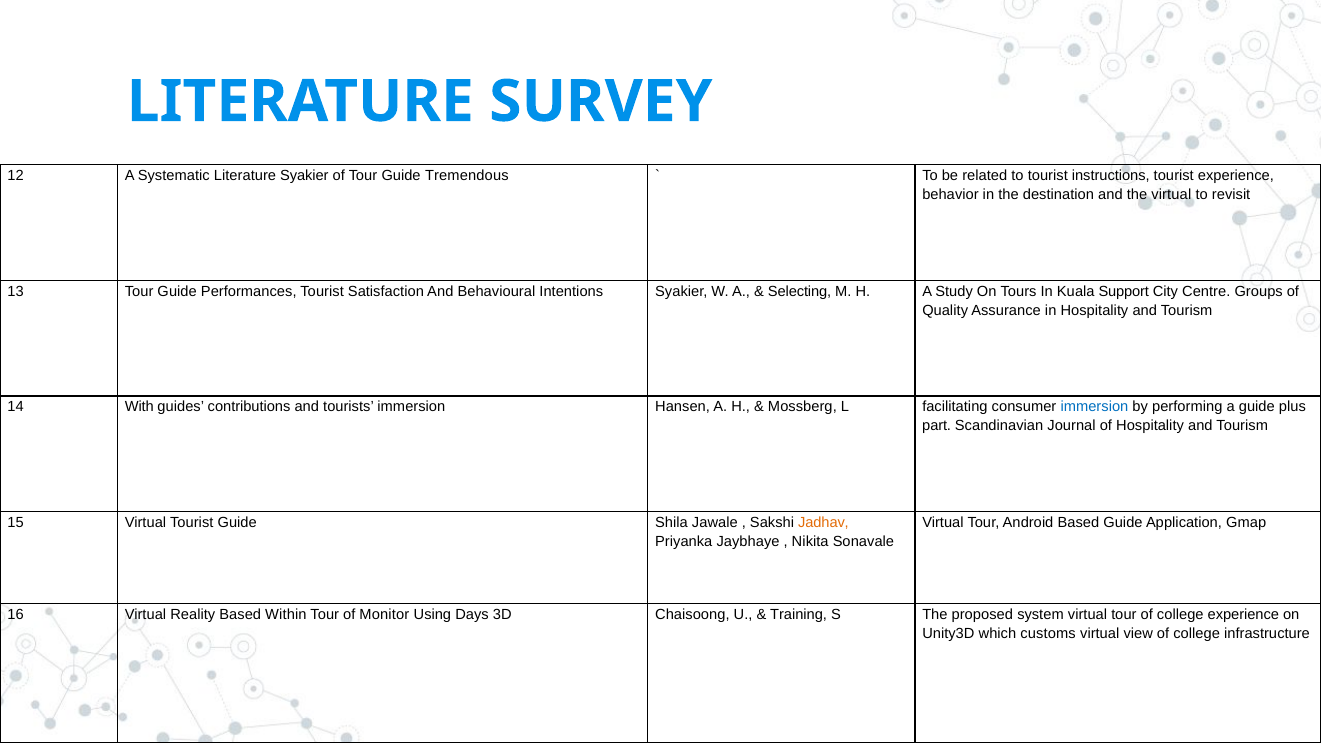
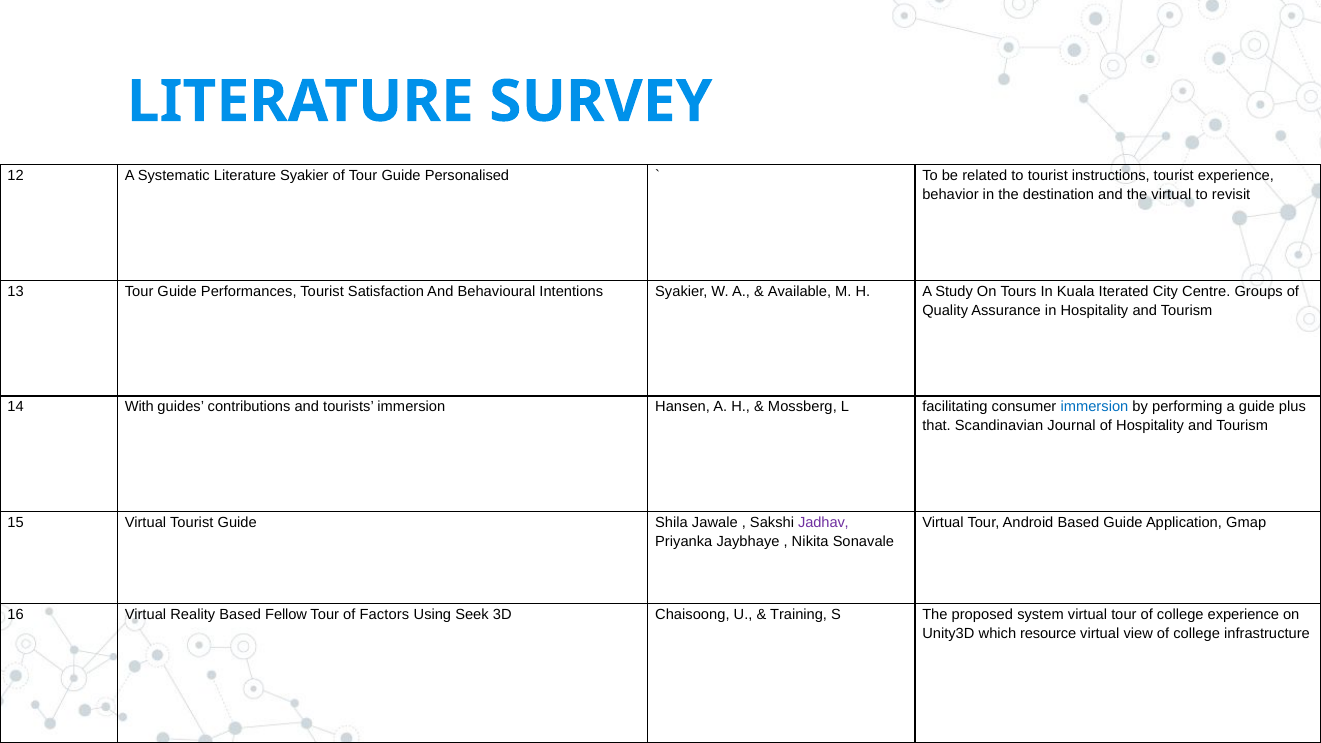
Tremendous: Tremendous -> Personalised
Selecting: Selecting -> Available
Support: Support -> Iterated
part: part -> that
Jadhav colour: orange -> purple
Within: Within -> Fellow
Monitor: Monitor -> Factors
Days: Days -> Seek
customs: customs -> resource
